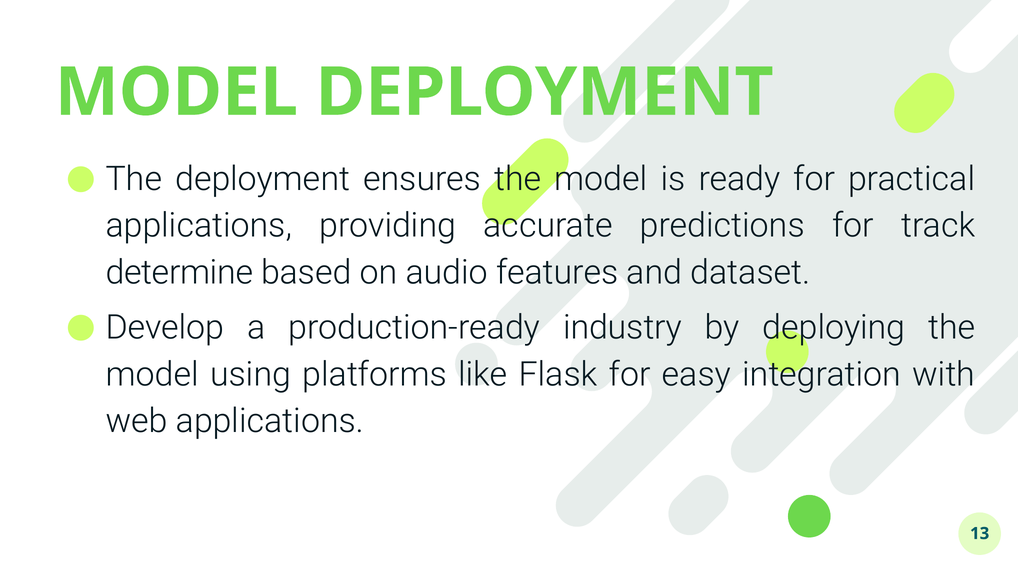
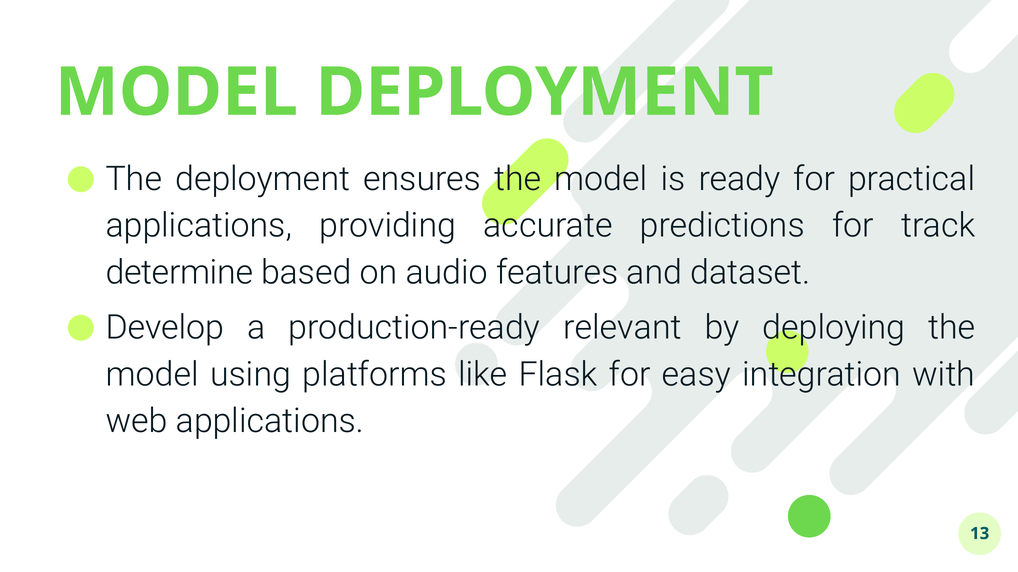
industry: industry -> relevant
